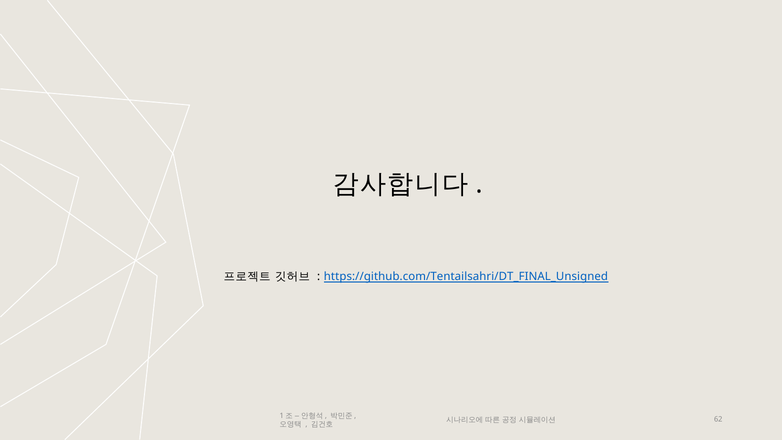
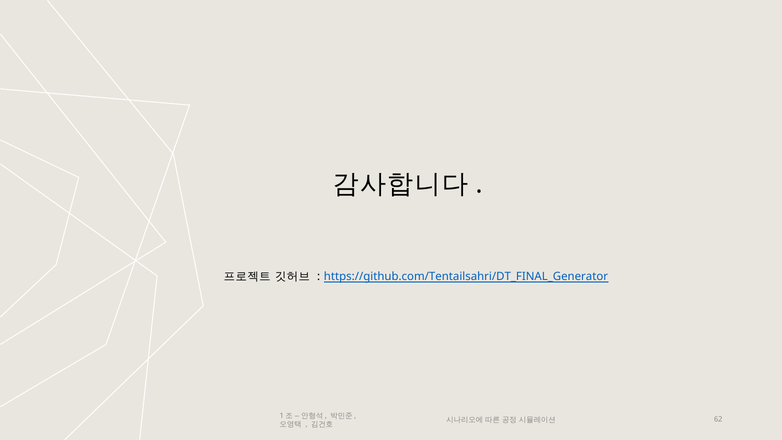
https://github.com/Tentailsahri/DT_FINAL_Unsigned: https://github.com/Tentailsahri/DT_FINAL_Unsigned -> https://github.com/Tentailsahri/DT_FINAL_Generator
